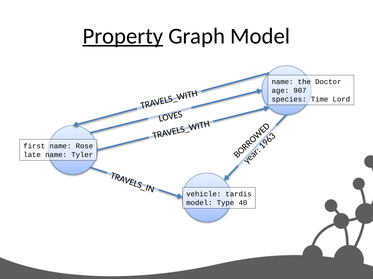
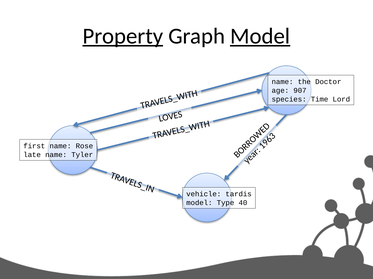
Model at (260, 36) underline: none -> present
